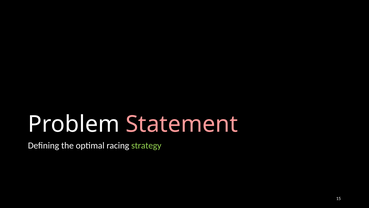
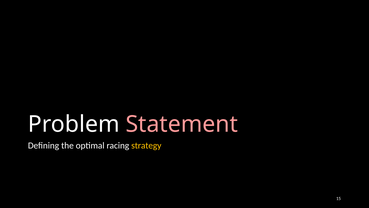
strategy colour: light green -> yellow
